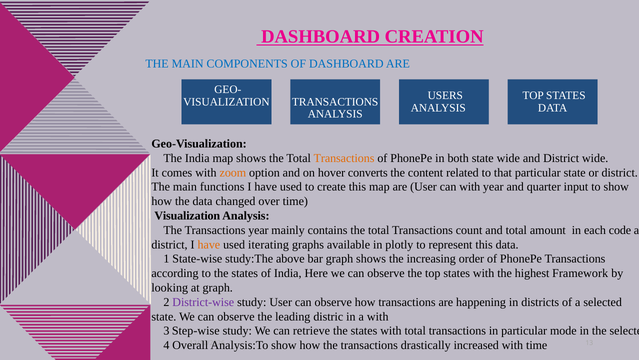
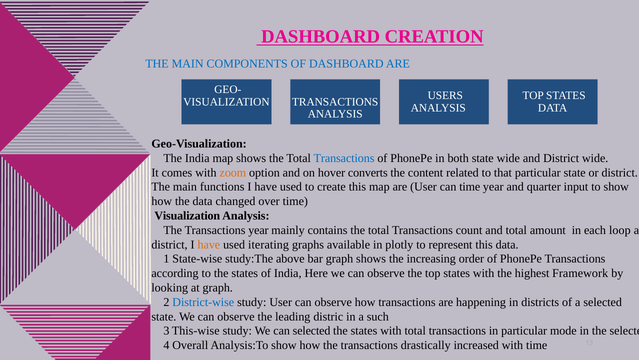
Transactions at (344, 158) colour: orange -> blue
can with: with -> time
code: code -> loop
District-wise colour: purple -> blue
a with: with -> such
Step-wise: Step-wise -> This-wise
can retrieve: retrieve -> selected
